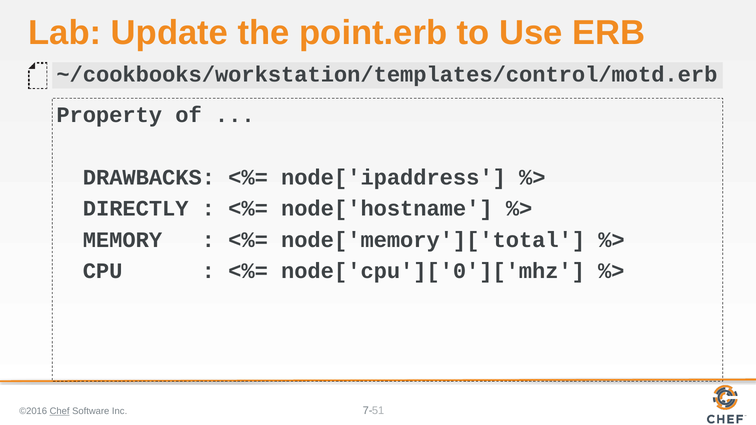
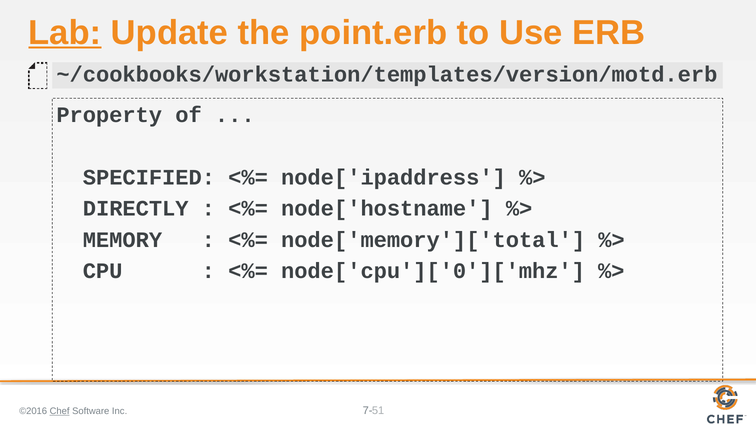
Lab underline: none -> present
~/cookbooks/workstation/templates/control/motd.erb: ~/cookbooks/workstation/templates/control/motd.erb -> ~/cookbooks/workstation/templates/version/motd.erb
DRAWBACKS: DRAWBACKS -> SPECIFIED
